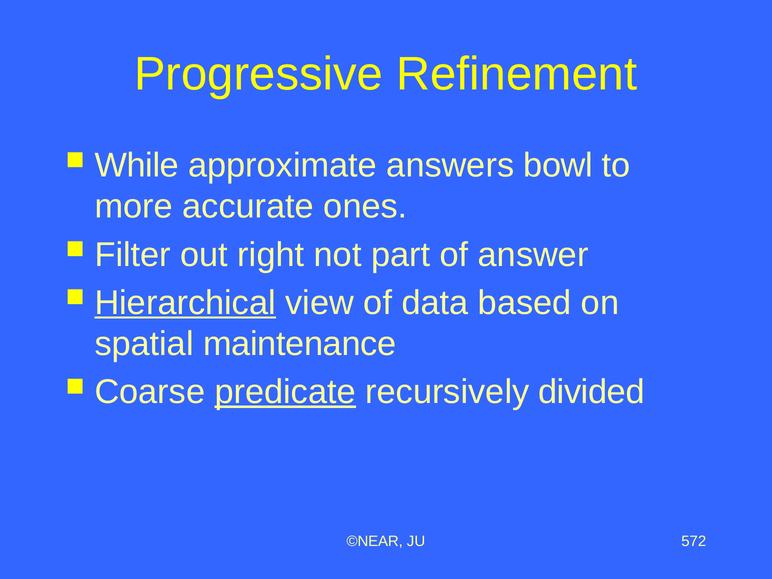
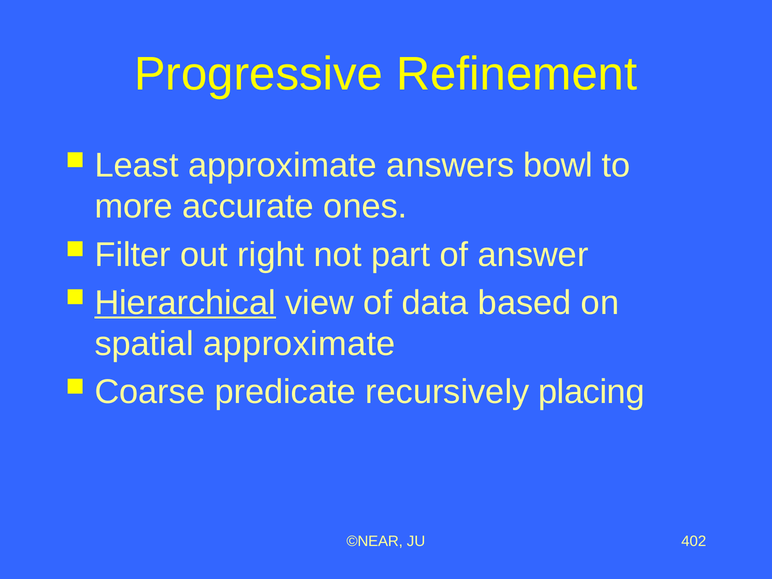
While: While -> Least
spatial maintenance: maintenance -> approximate
predicate underline: present -> none
divided: divided -> placing
572: 572 -> 402
